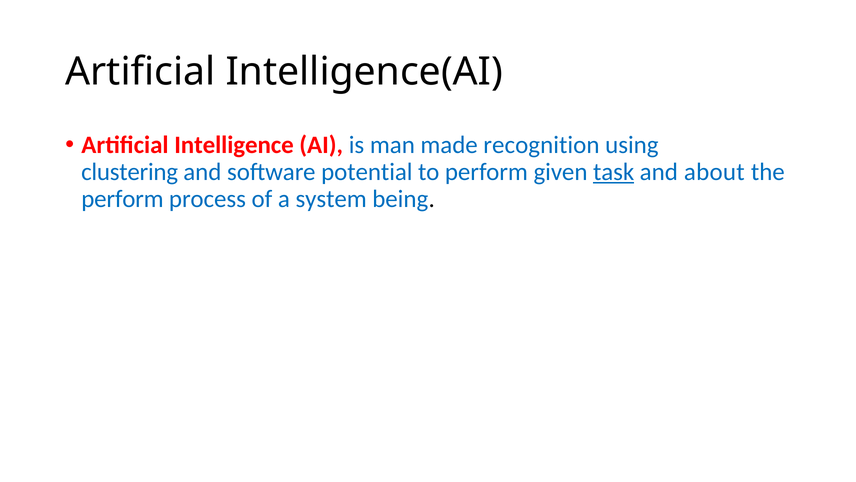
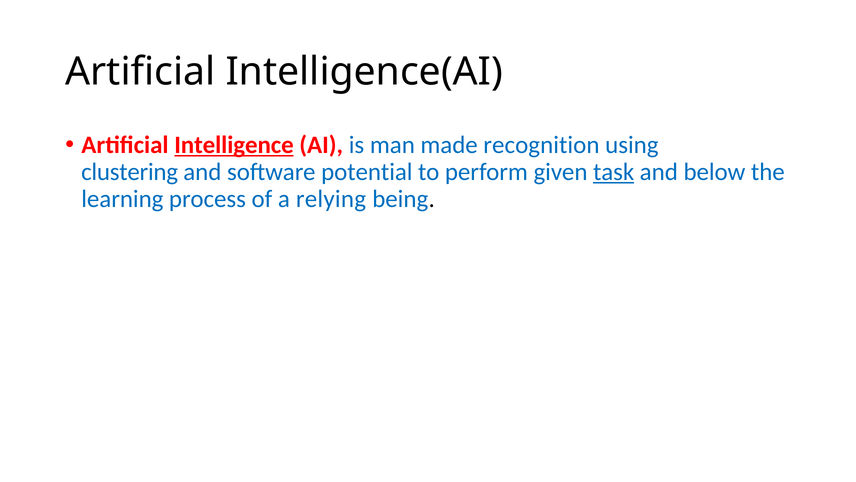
Intelligence underline: none -> present
about: about -> below
perform at (122, 199): perform -> learning
system: system -> relying
